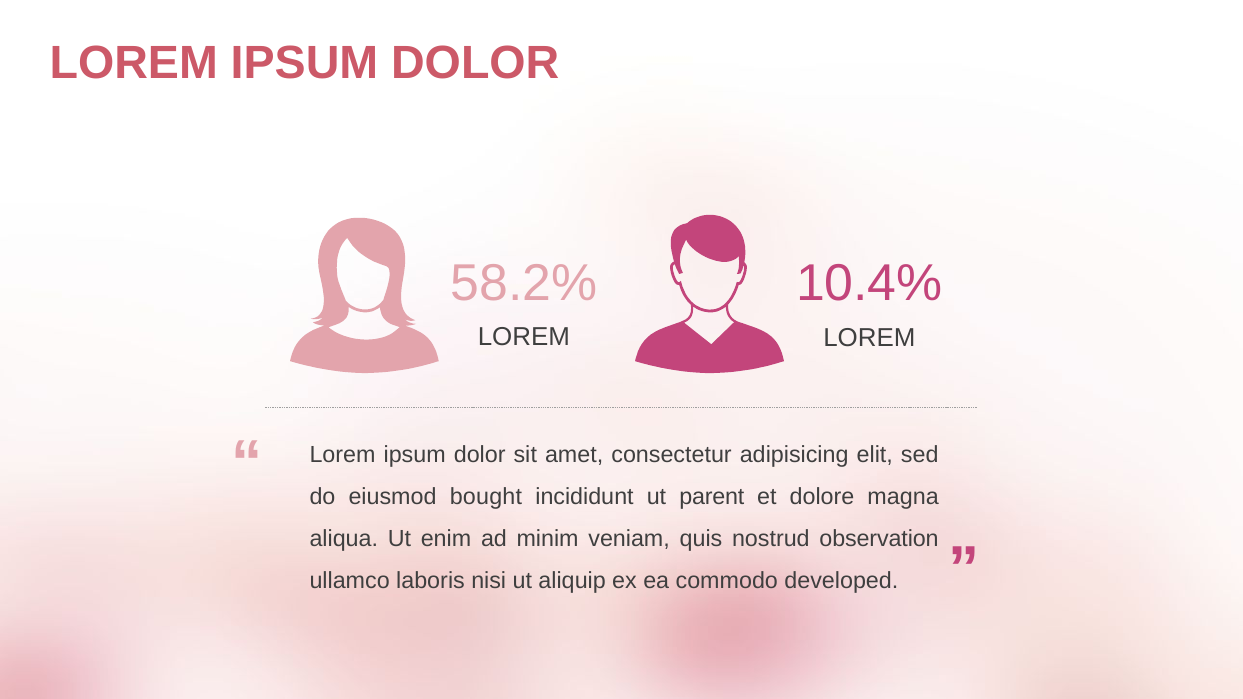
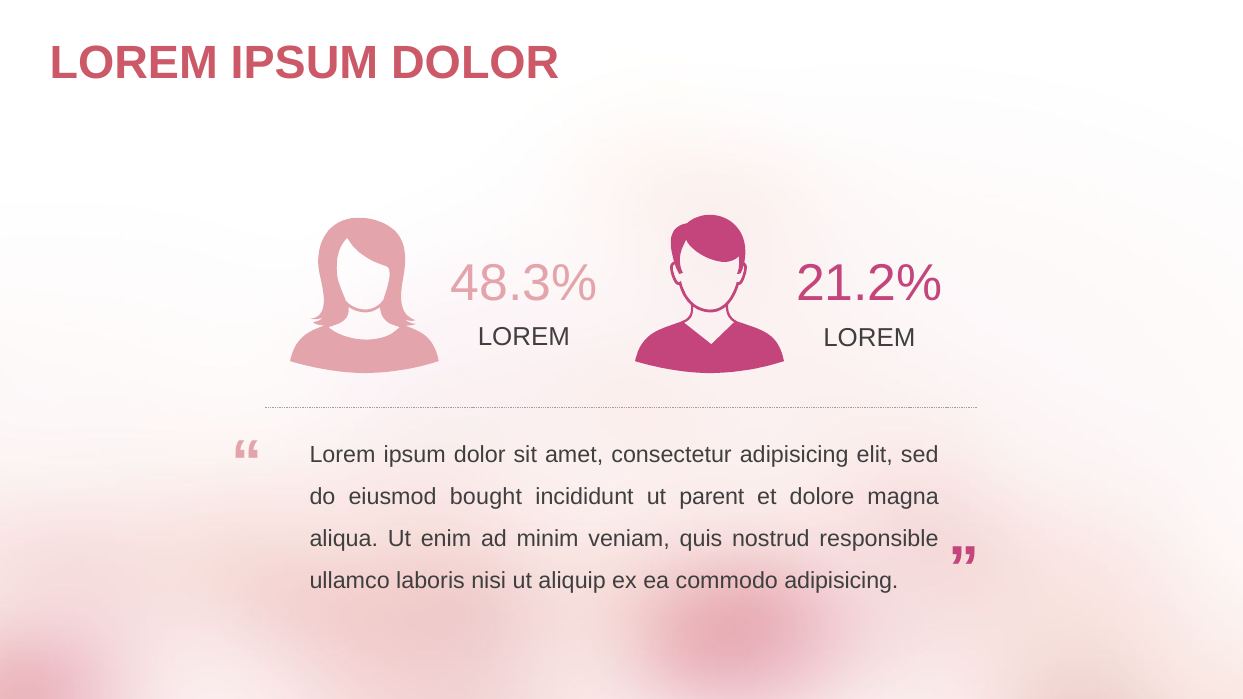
58.2%: 58.2% -> 48.3%
10.4%: 10.4% -> 21.2%
observation: observation -> responsible
commodo developed: developed -> adipisicing
